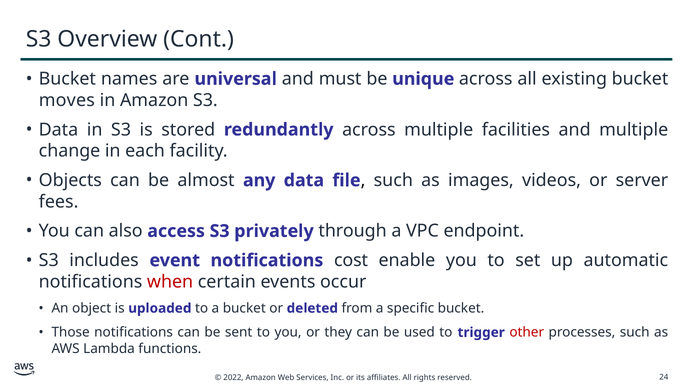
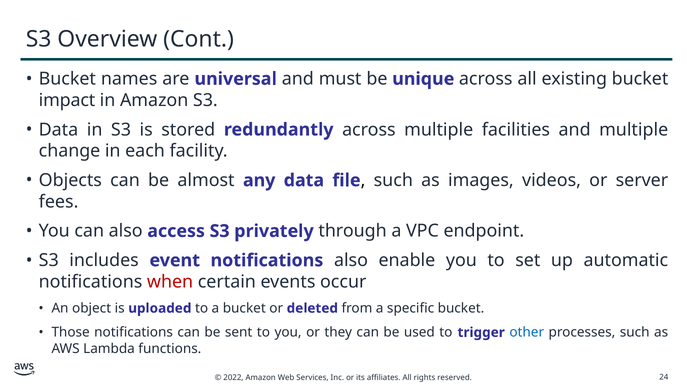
moves: moves -> impact
notifications cost: cost -> also
other colour: red -> blue
